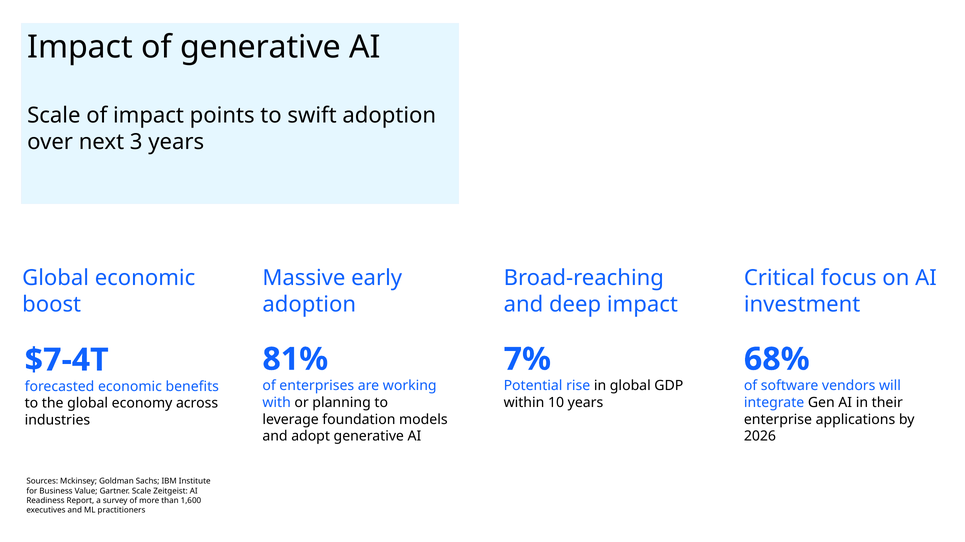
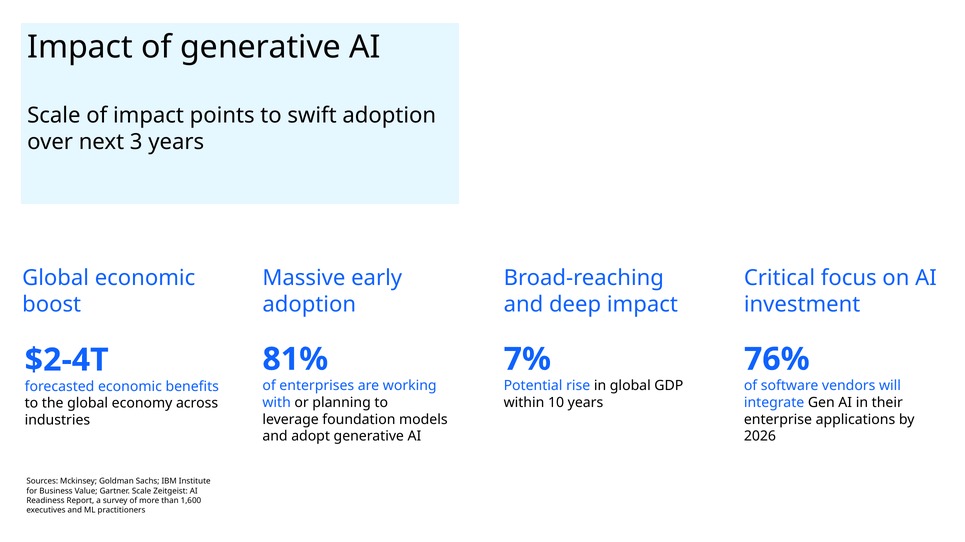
68%: 68% -> 76%
$7-4T: $7-4T -> $2-4T
